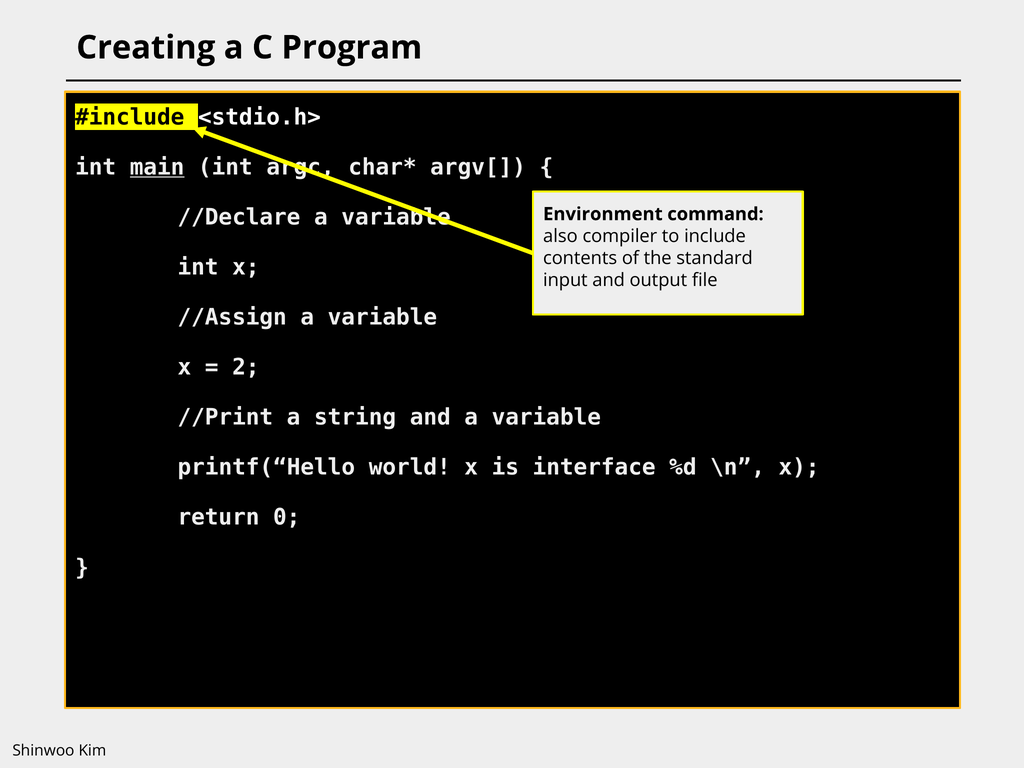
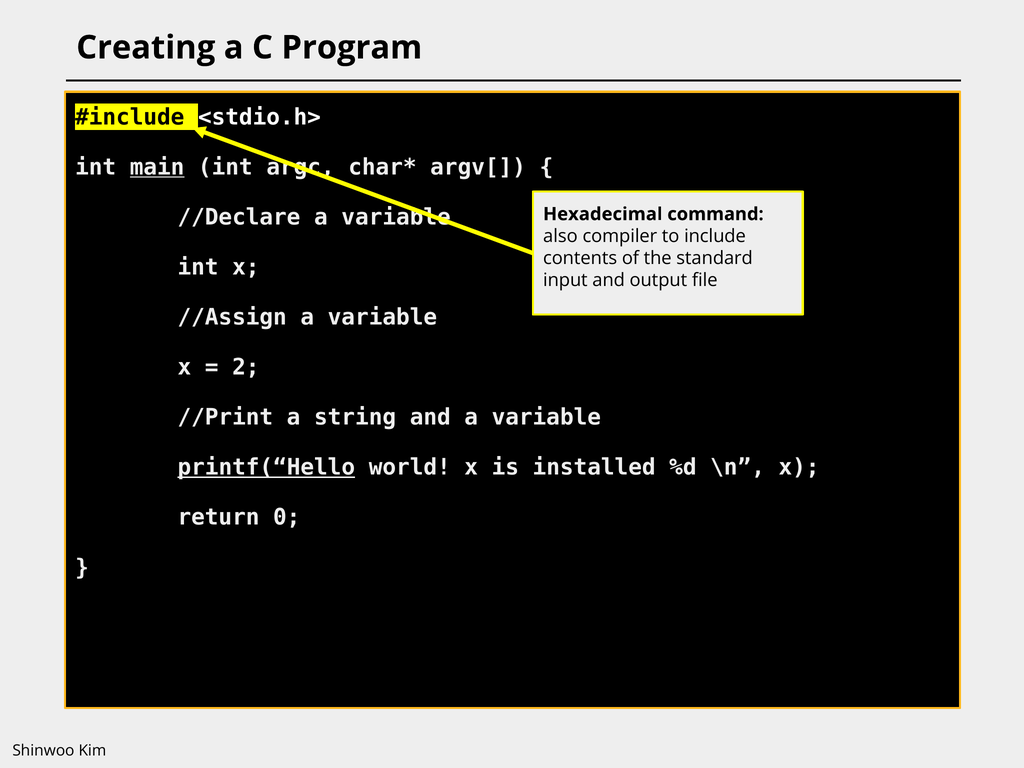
Environment: Environment -> Hexadecimal
printf(“Hello underline: none -> present
interface: interface -> installed
